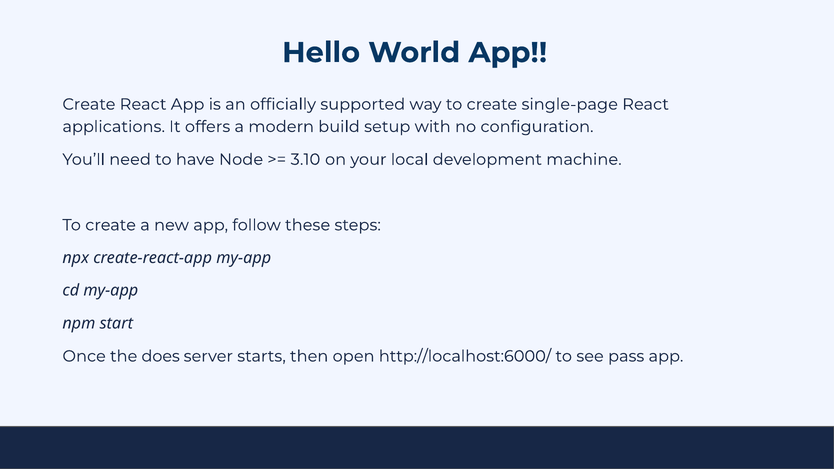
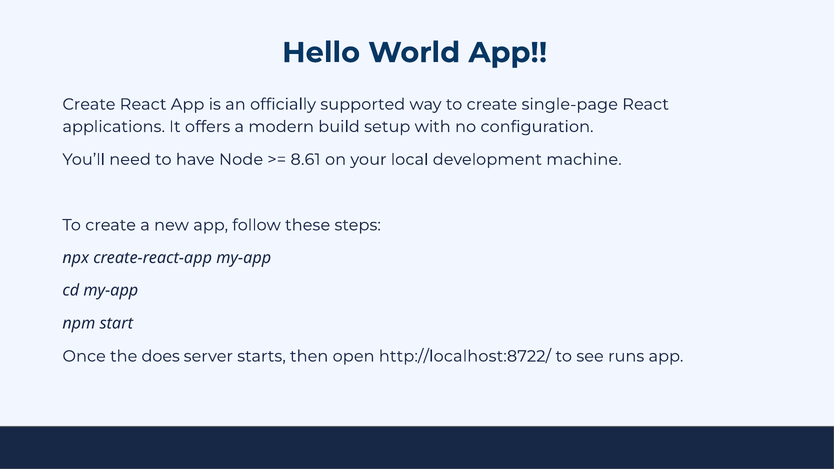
3.10: 3.10 -> 8.61
http://localhost:6000/: http://localhost:6000/ -> http://localhost:8722/
pass: pass -> runs
